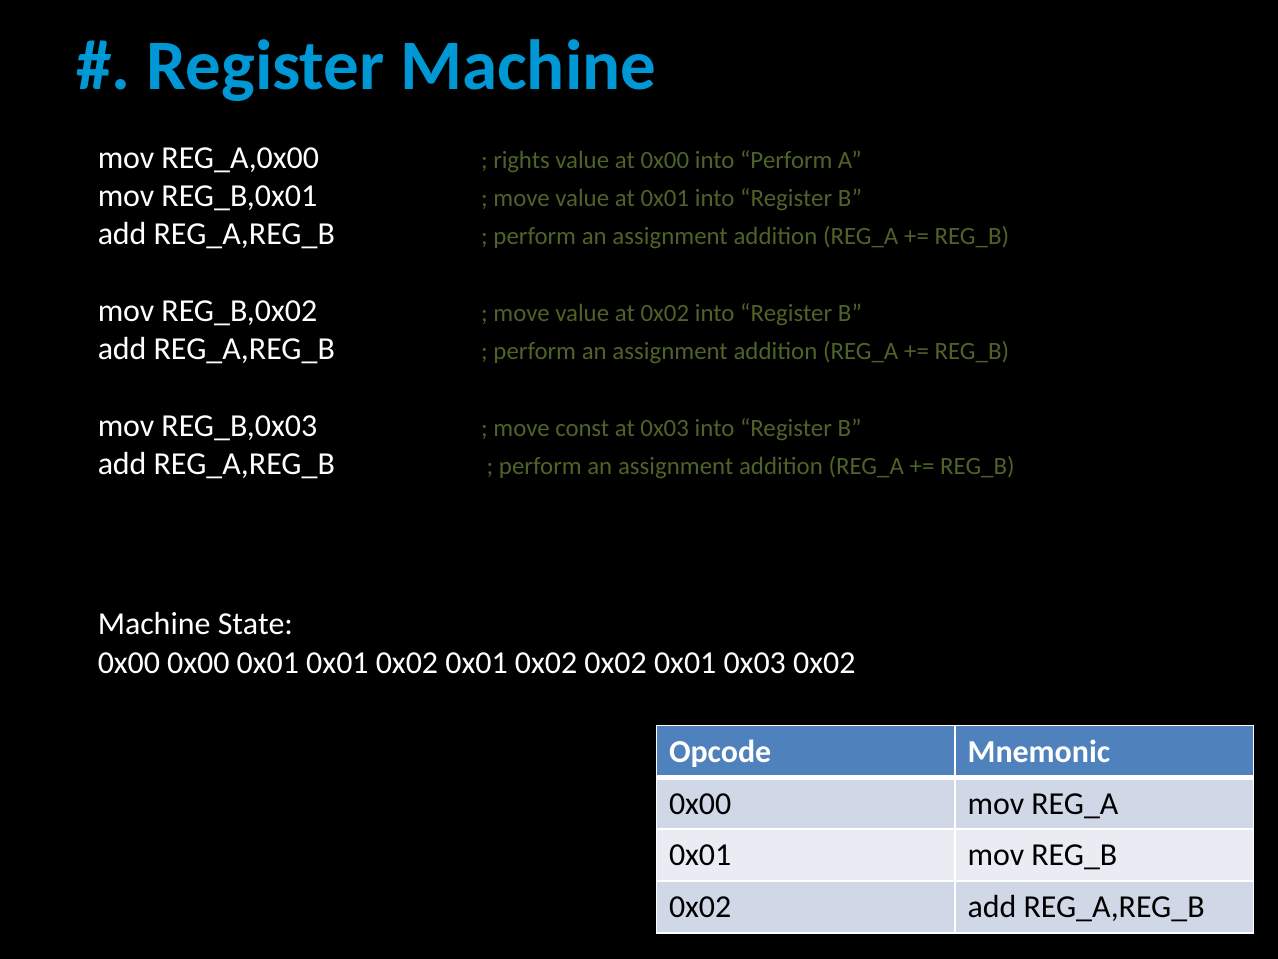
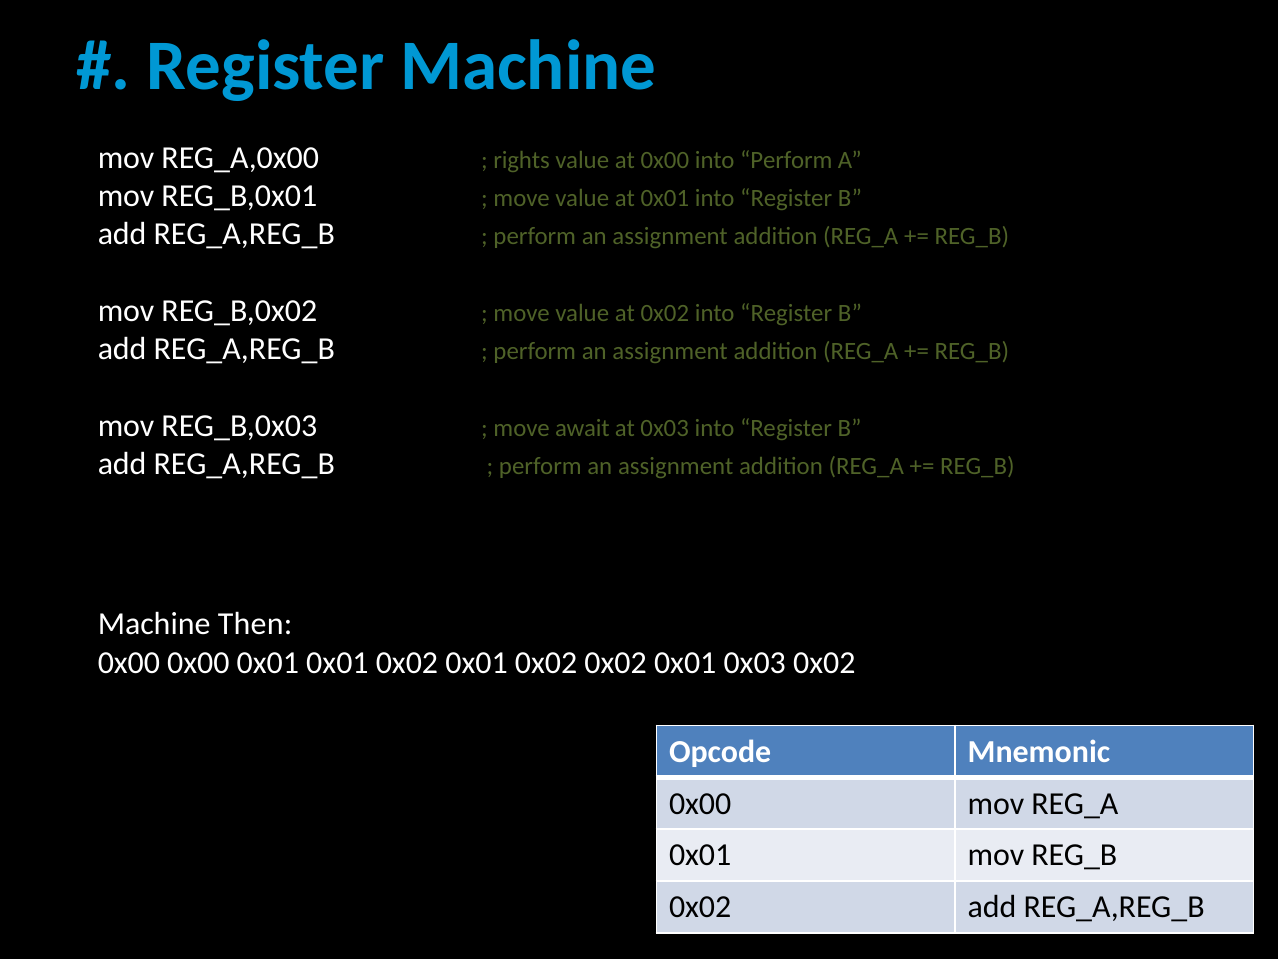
const: const -> await
State: State -> Then
